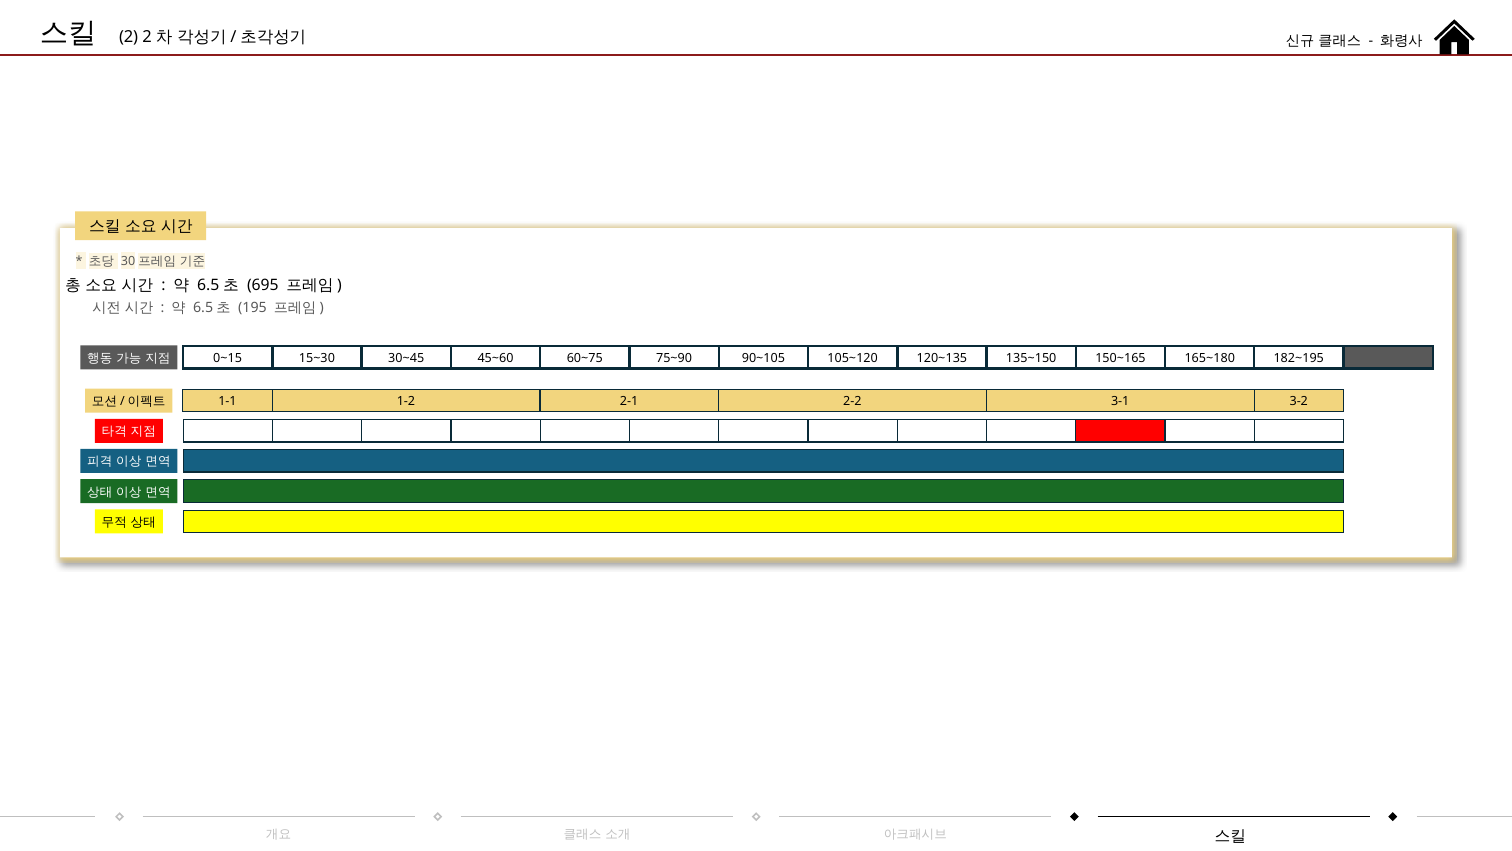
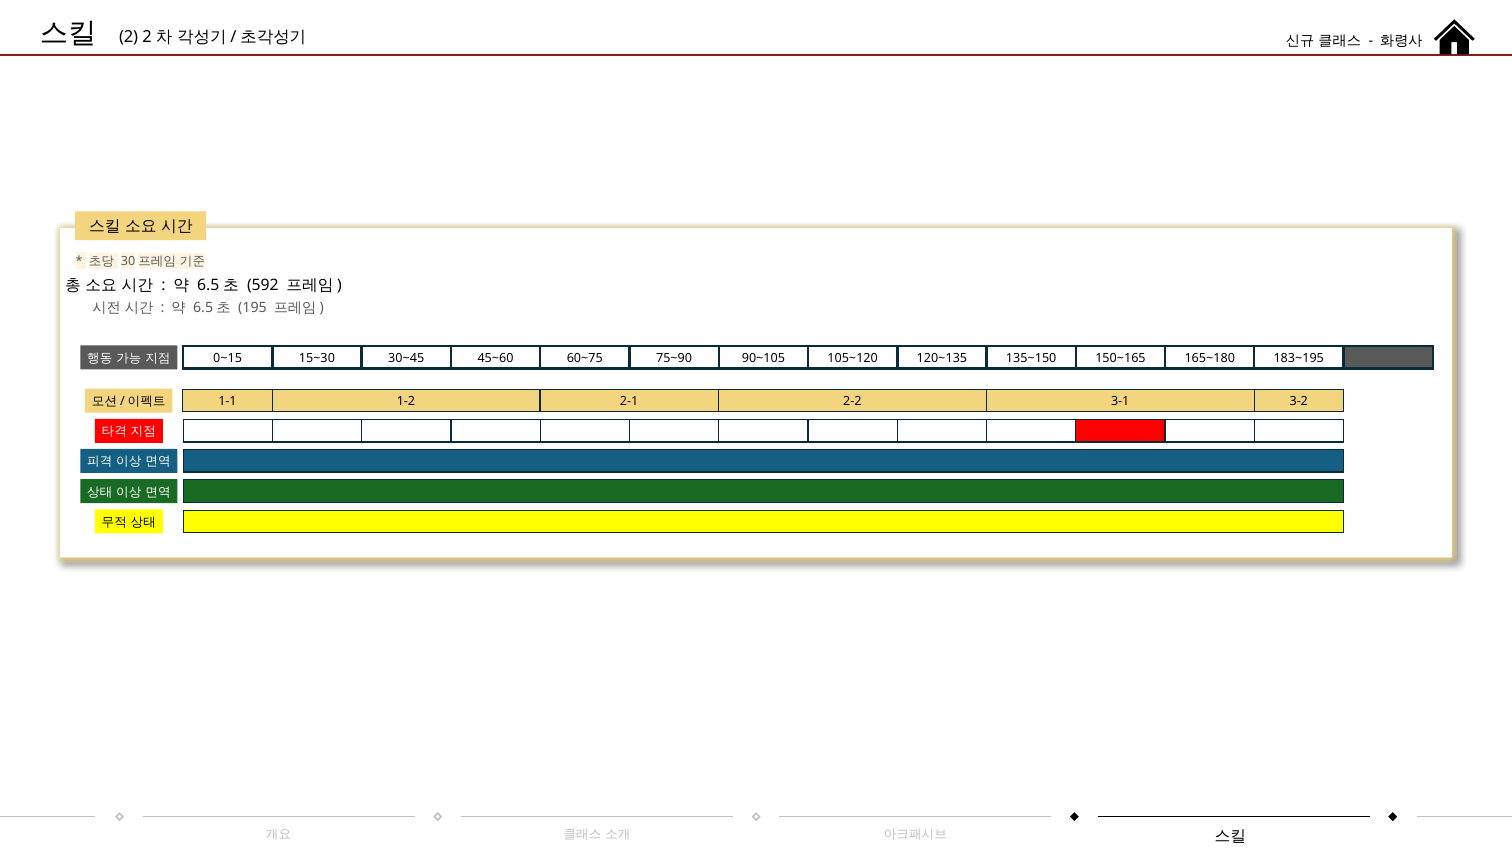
695: 695 -> 592
182~195: 182~195 -> 183~195
